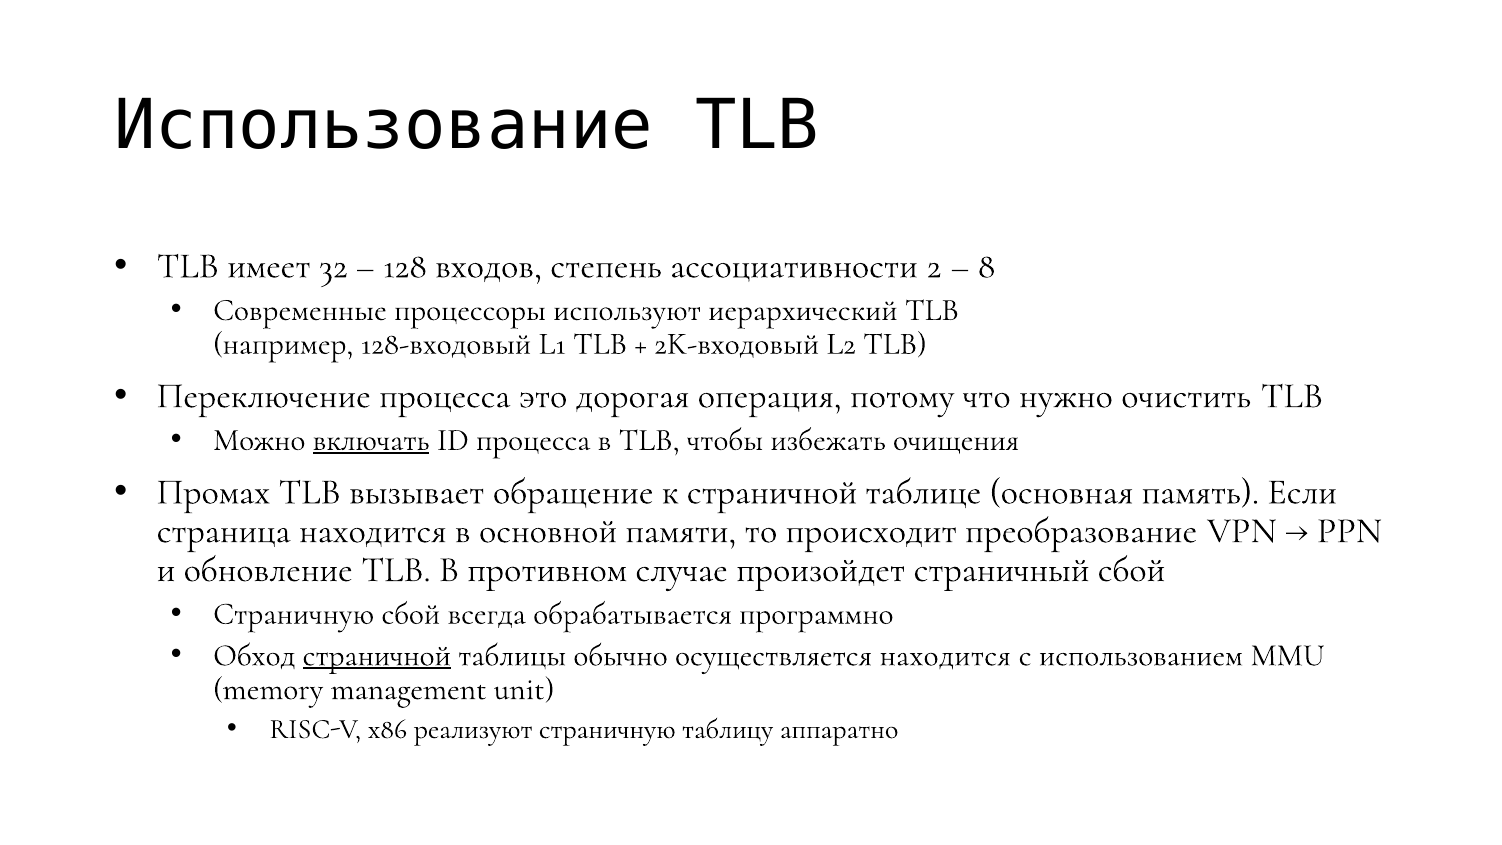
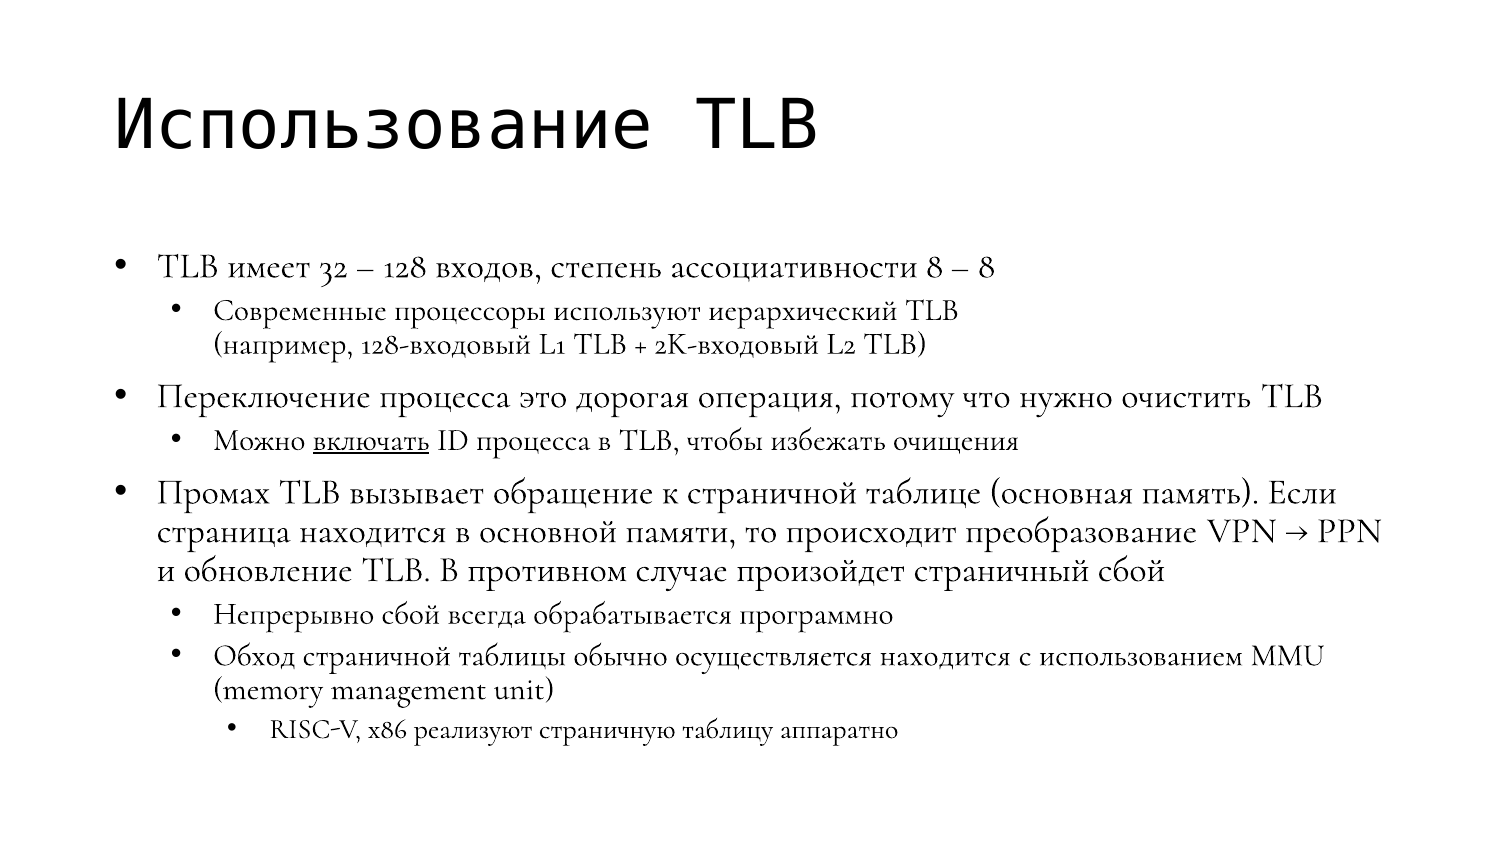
ассоциативности 2: 2 -> 8
Страничную at (294, 613): Страничную -> Непрерывно
страничной at (377, 655) underline: present -> none
